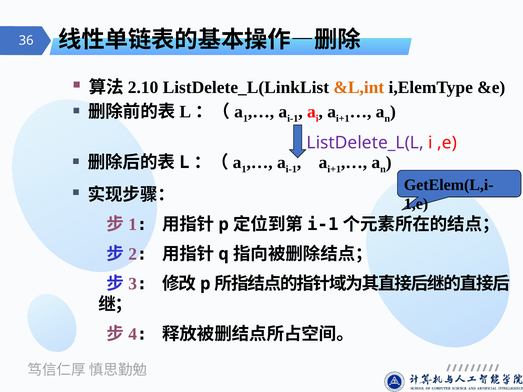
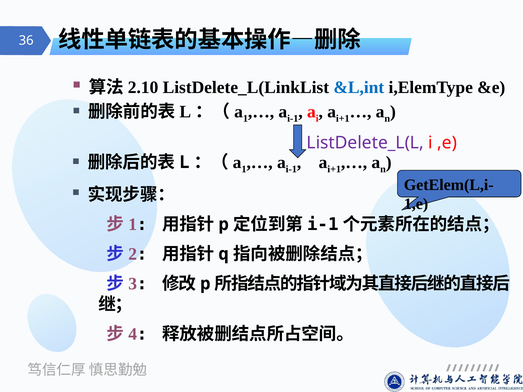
&L,int colour: orange -> blue
